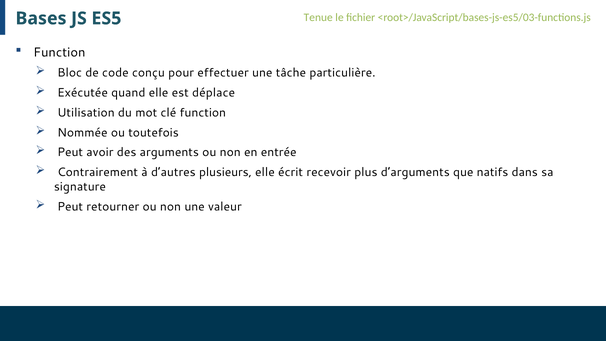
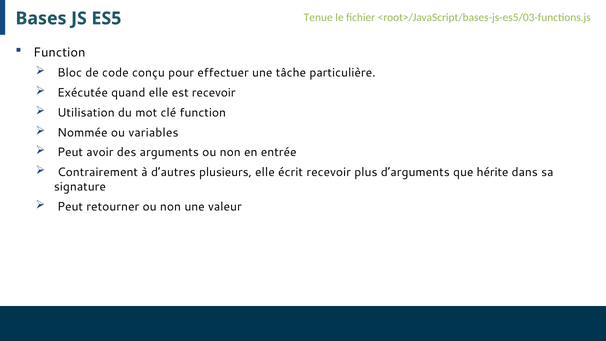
est déplace: déplace -> recevoir
toutefois: toutefois -> variables
natifs: natifs -> hérite
